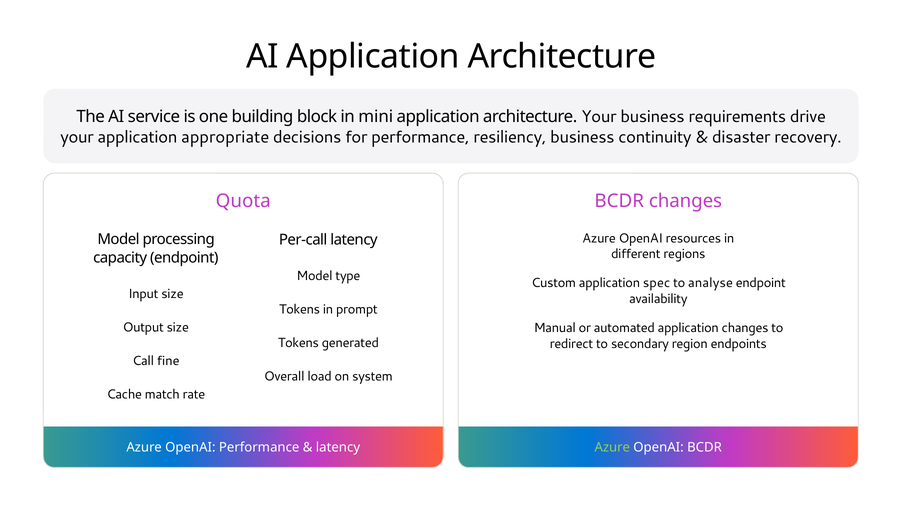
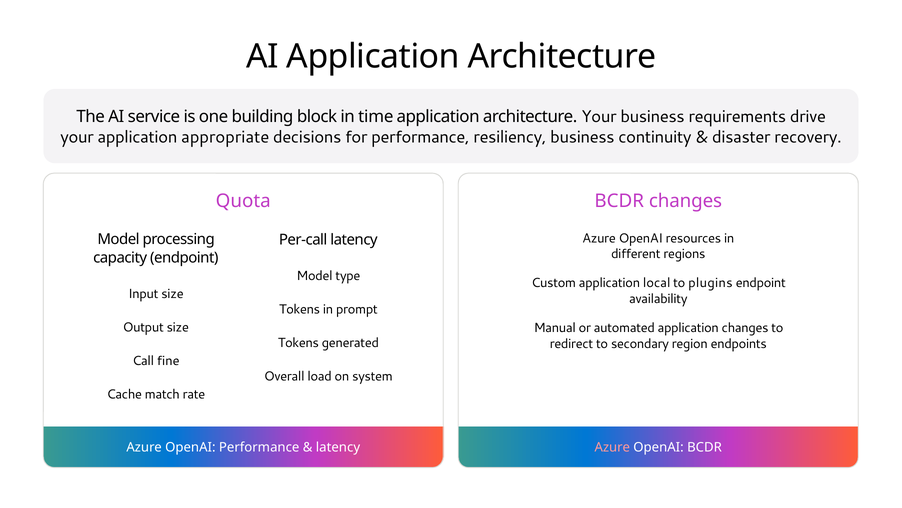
mini: mini -> time
spec: spec -> local
analyse: analyse -> plugins
Azure at (612, 447) colour: light green -> pink
